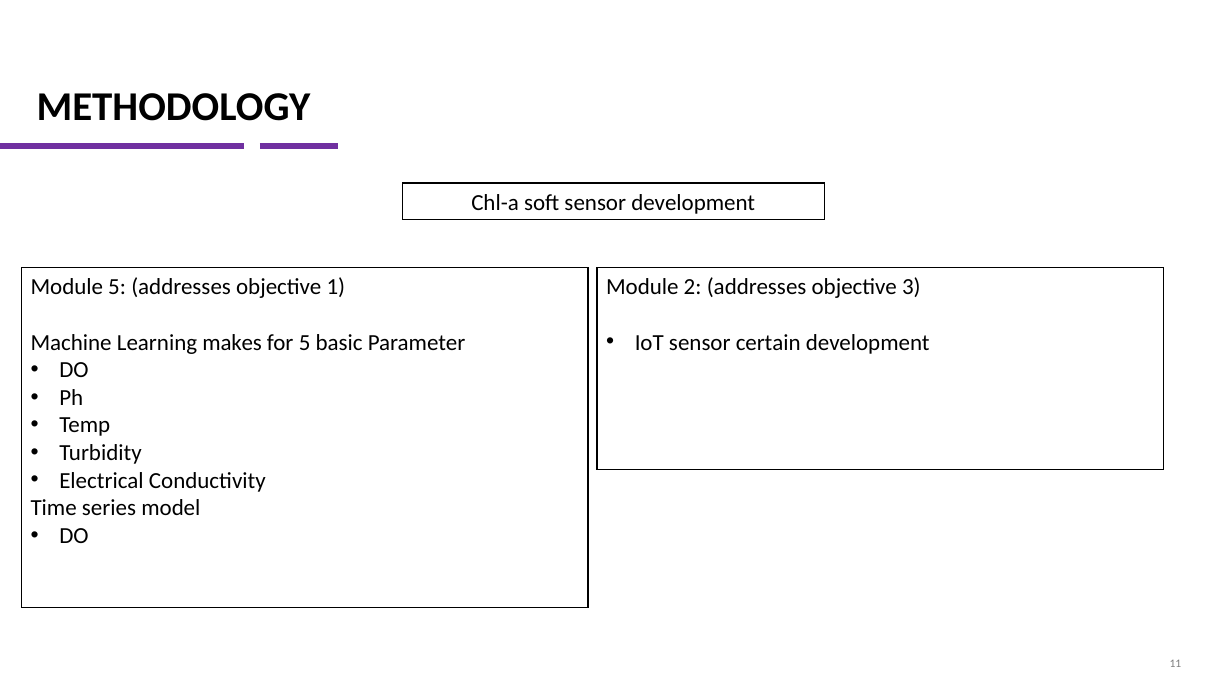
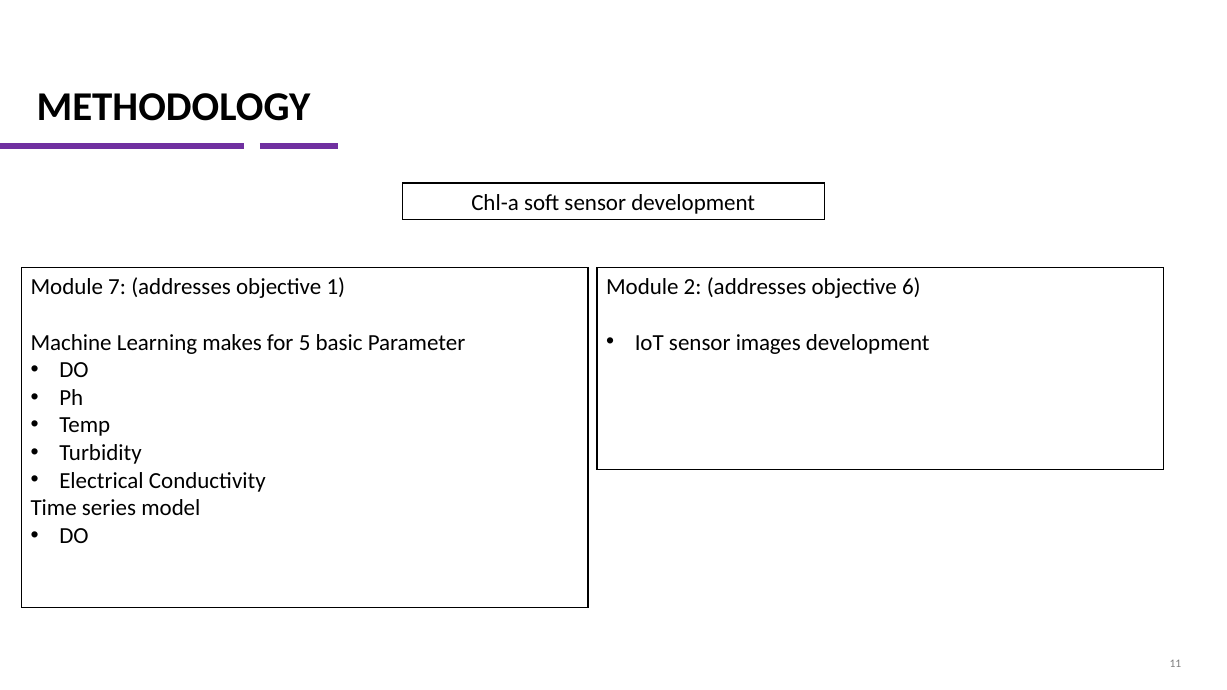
Module 5: 5 -> 7
3: 3 -> 6
certain: certain -> images
